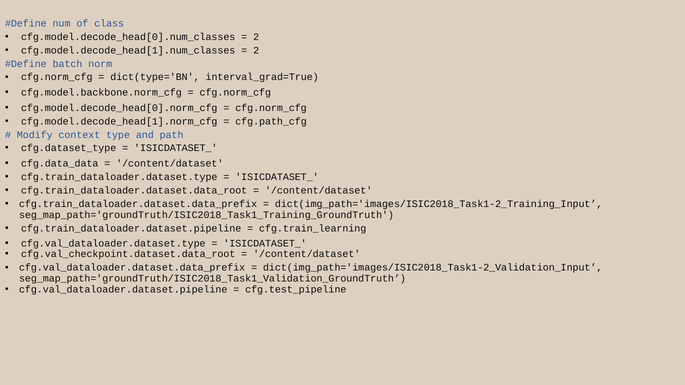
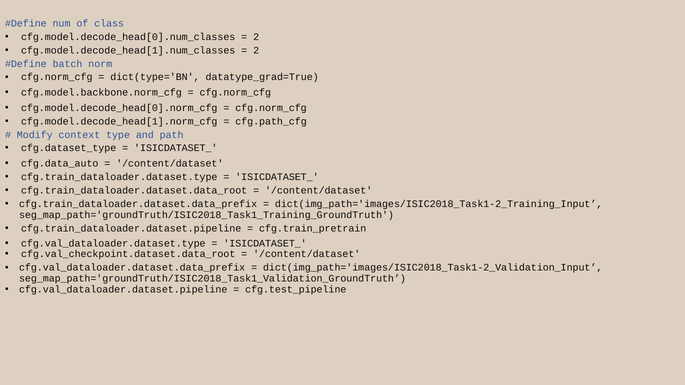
interval_grad=True: interval_grad=True -> datatype_grad=True
cfg.data_data: cfg.data_data -> cfg.data_auto
cfg.train_learning: cfg.train_learning -> cfg.train_pretrain
